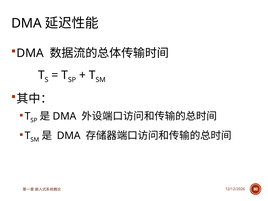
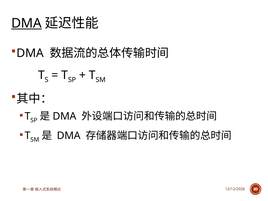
DMA at (26, 23) underline: none -> present
